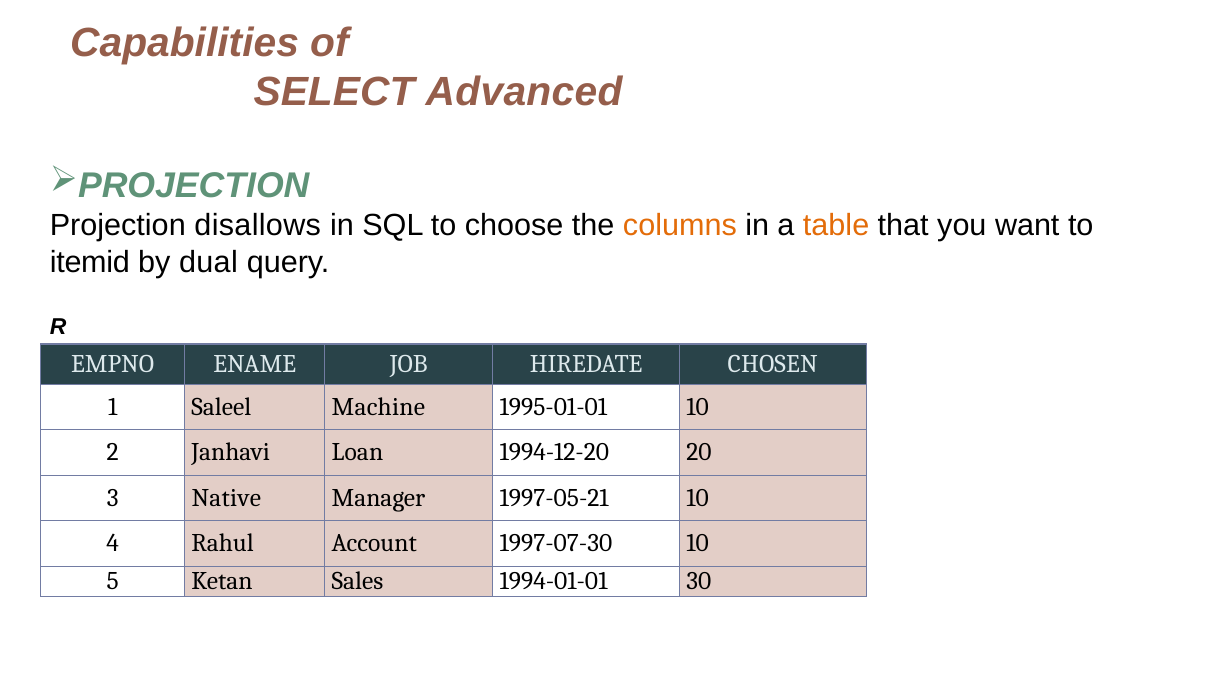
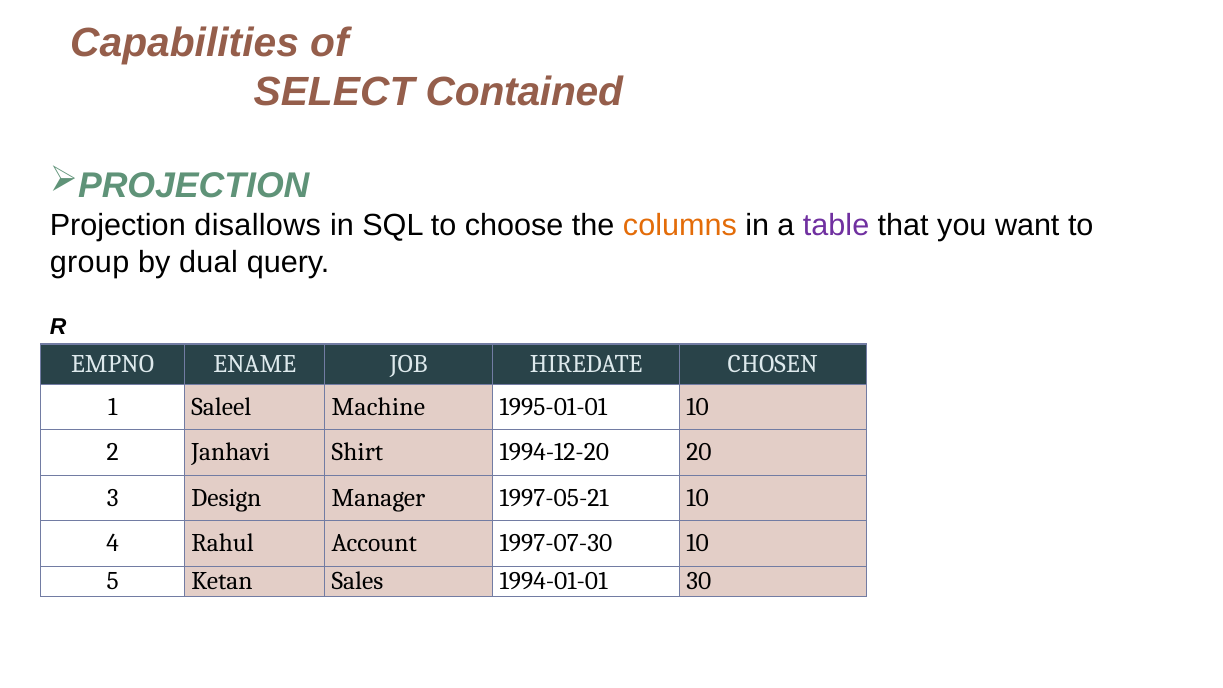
Advanced: Advanced -> Contained
table colour: orange -> purple
itemid: itemid -> group
Loan: Loan -> Shirt
Native: Native -> Design
